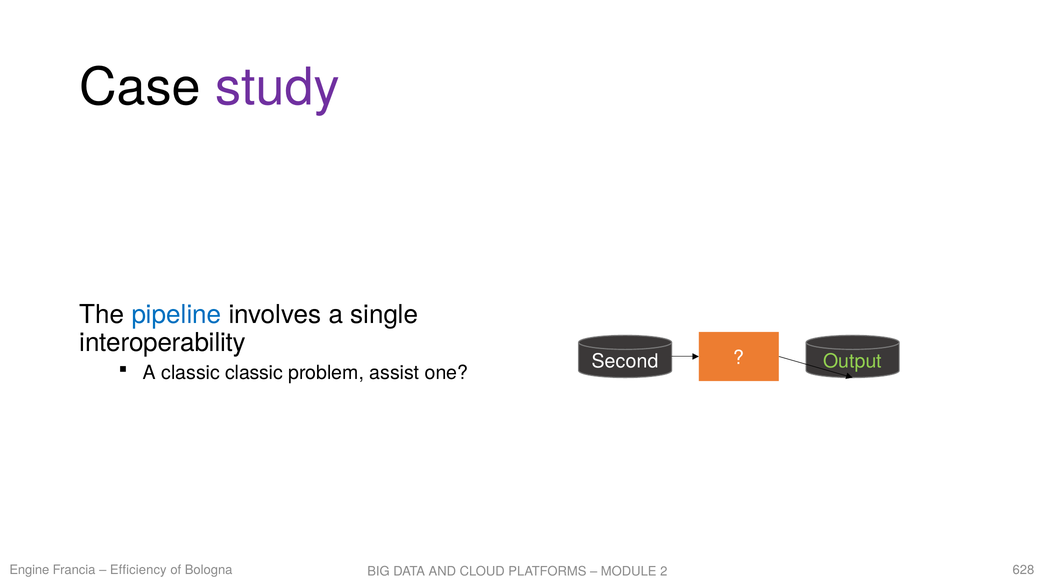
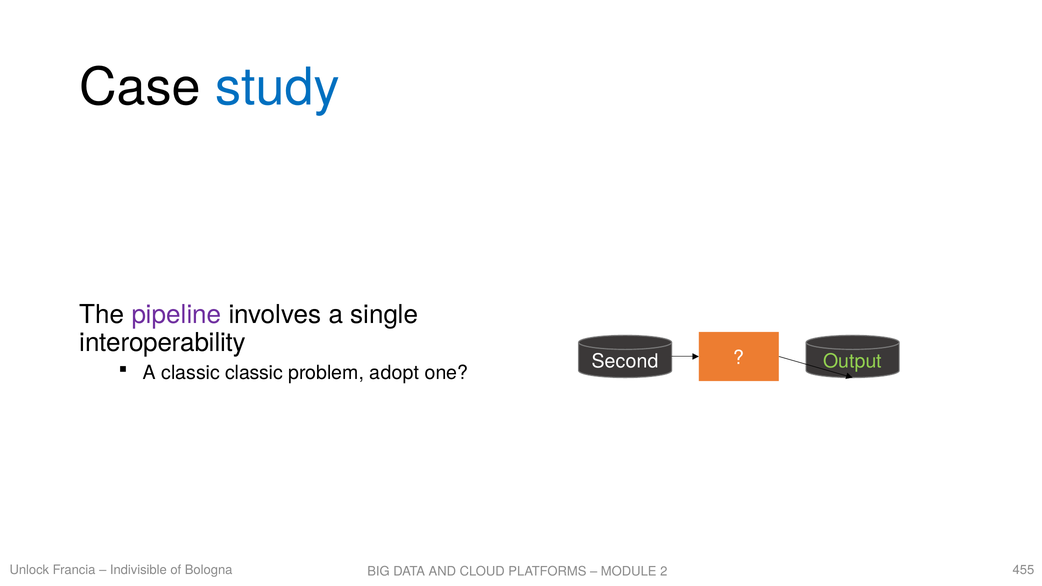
study colour: purple -> blue
pipeline colour: blue -> purple
assist: assist -> adopt
Engine: Engine -> Unlock
Efficiency: Efficiency -> Indivisible
628: 628 -> 455
